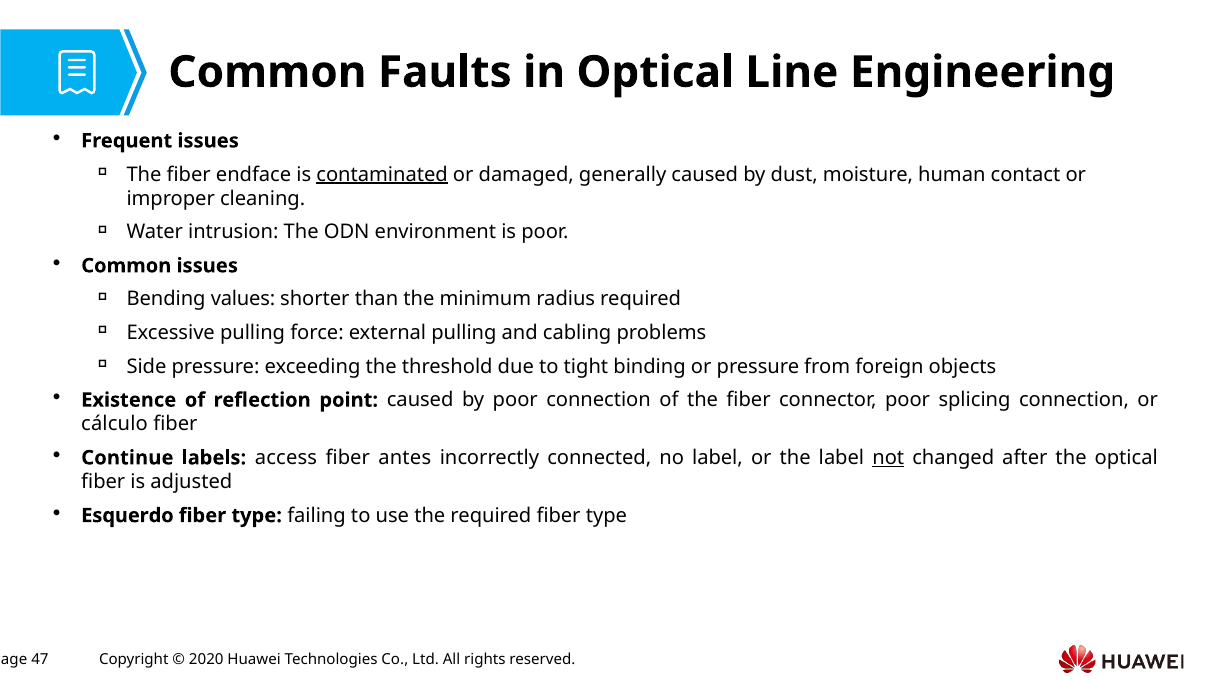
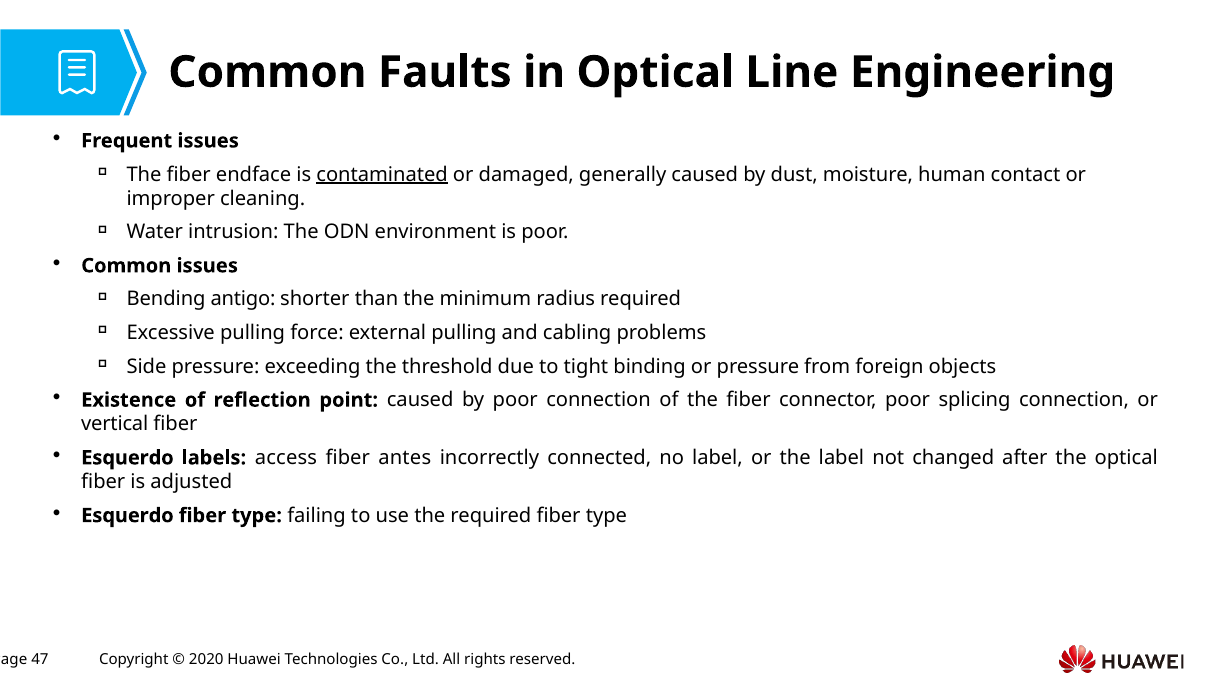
values: values -> antigo
cálculo: cálculo -> vertical
Continue at (127, 458): Continue -> Esquerdo
not underline: present -> none
